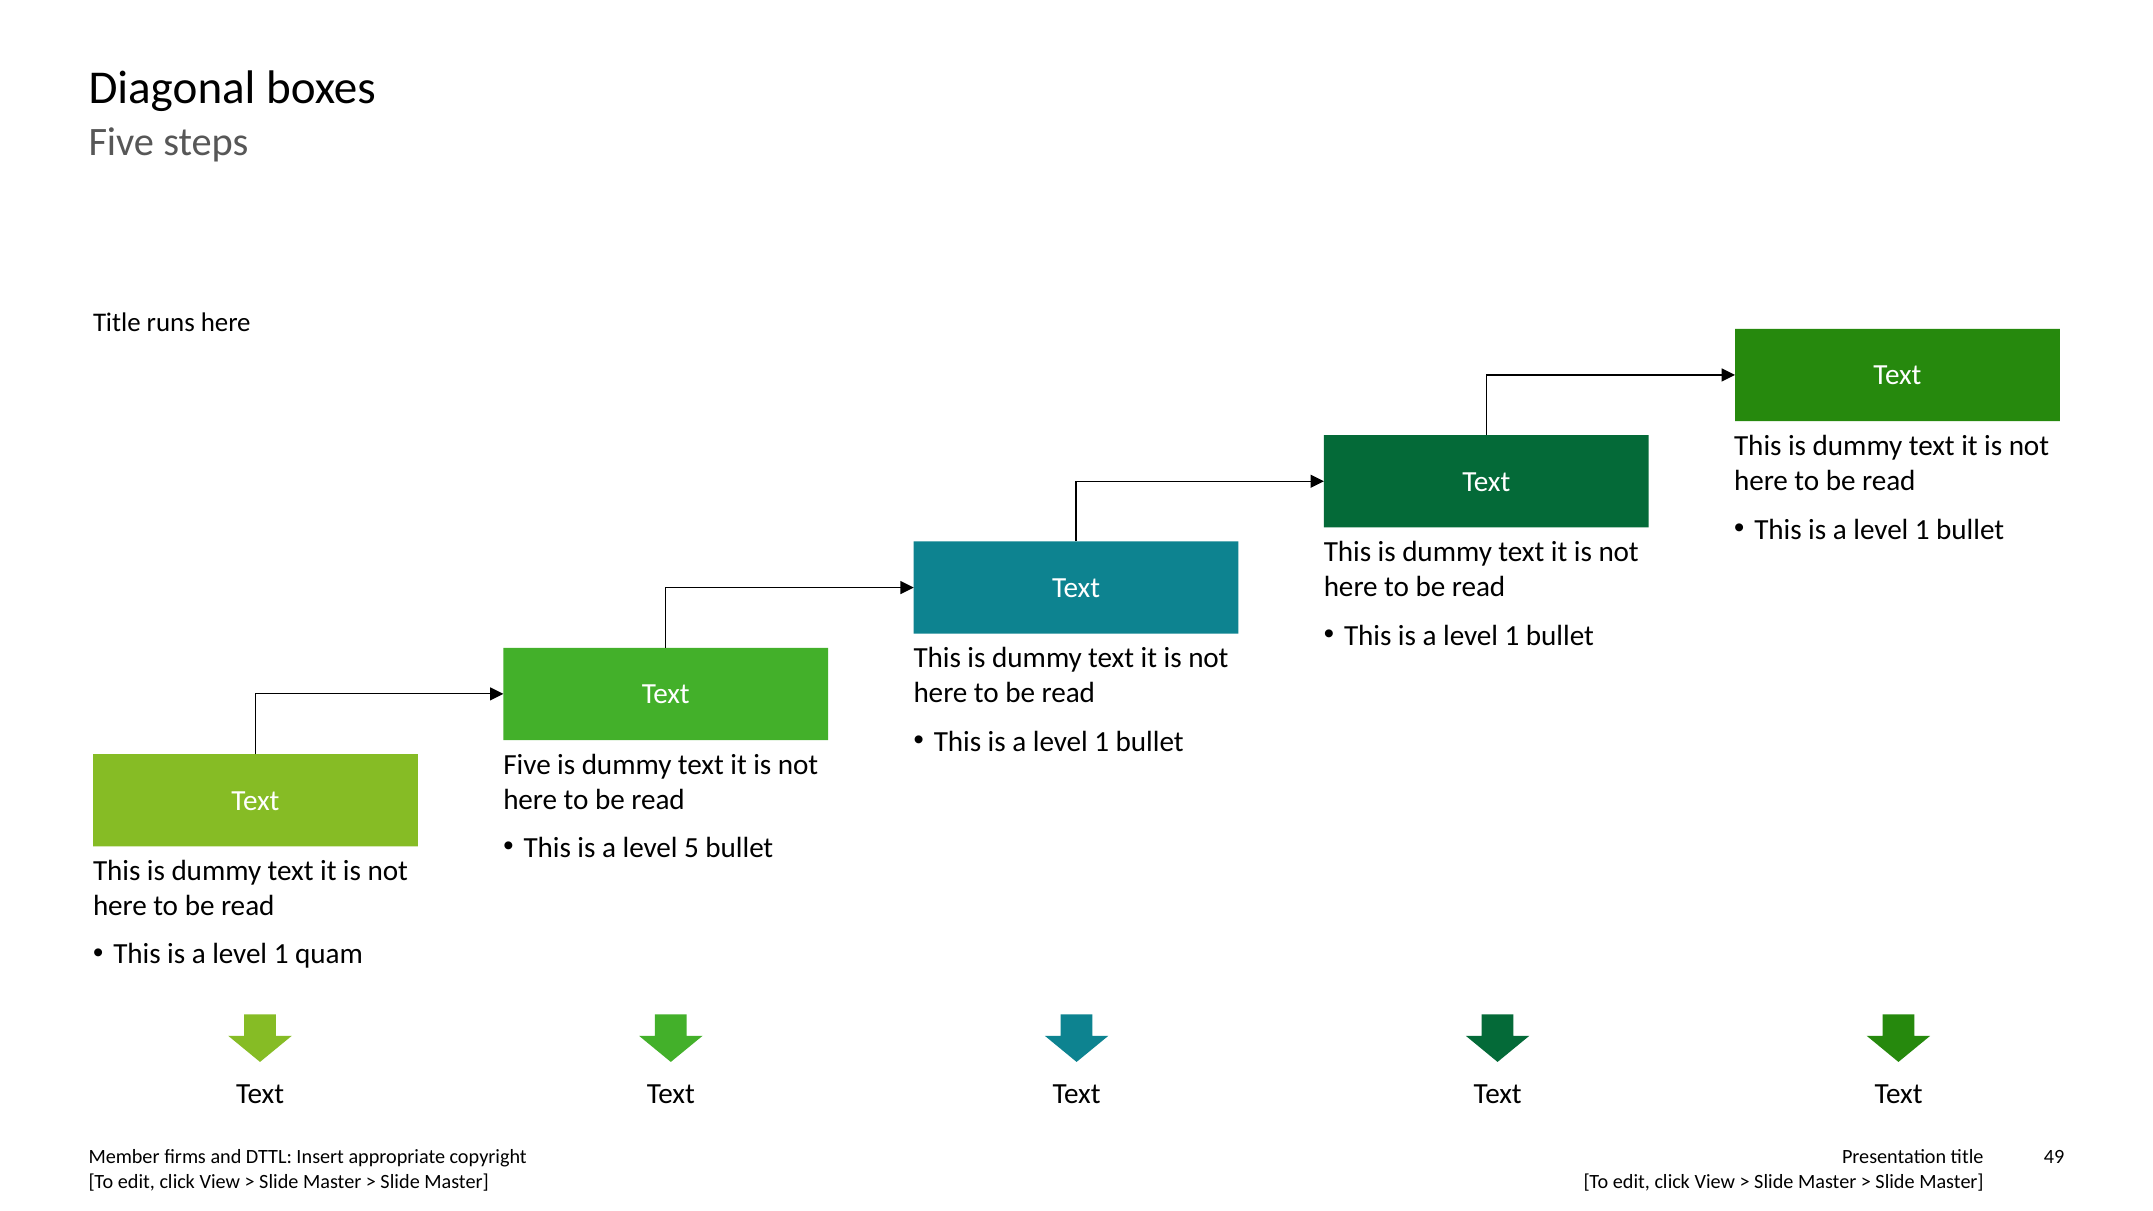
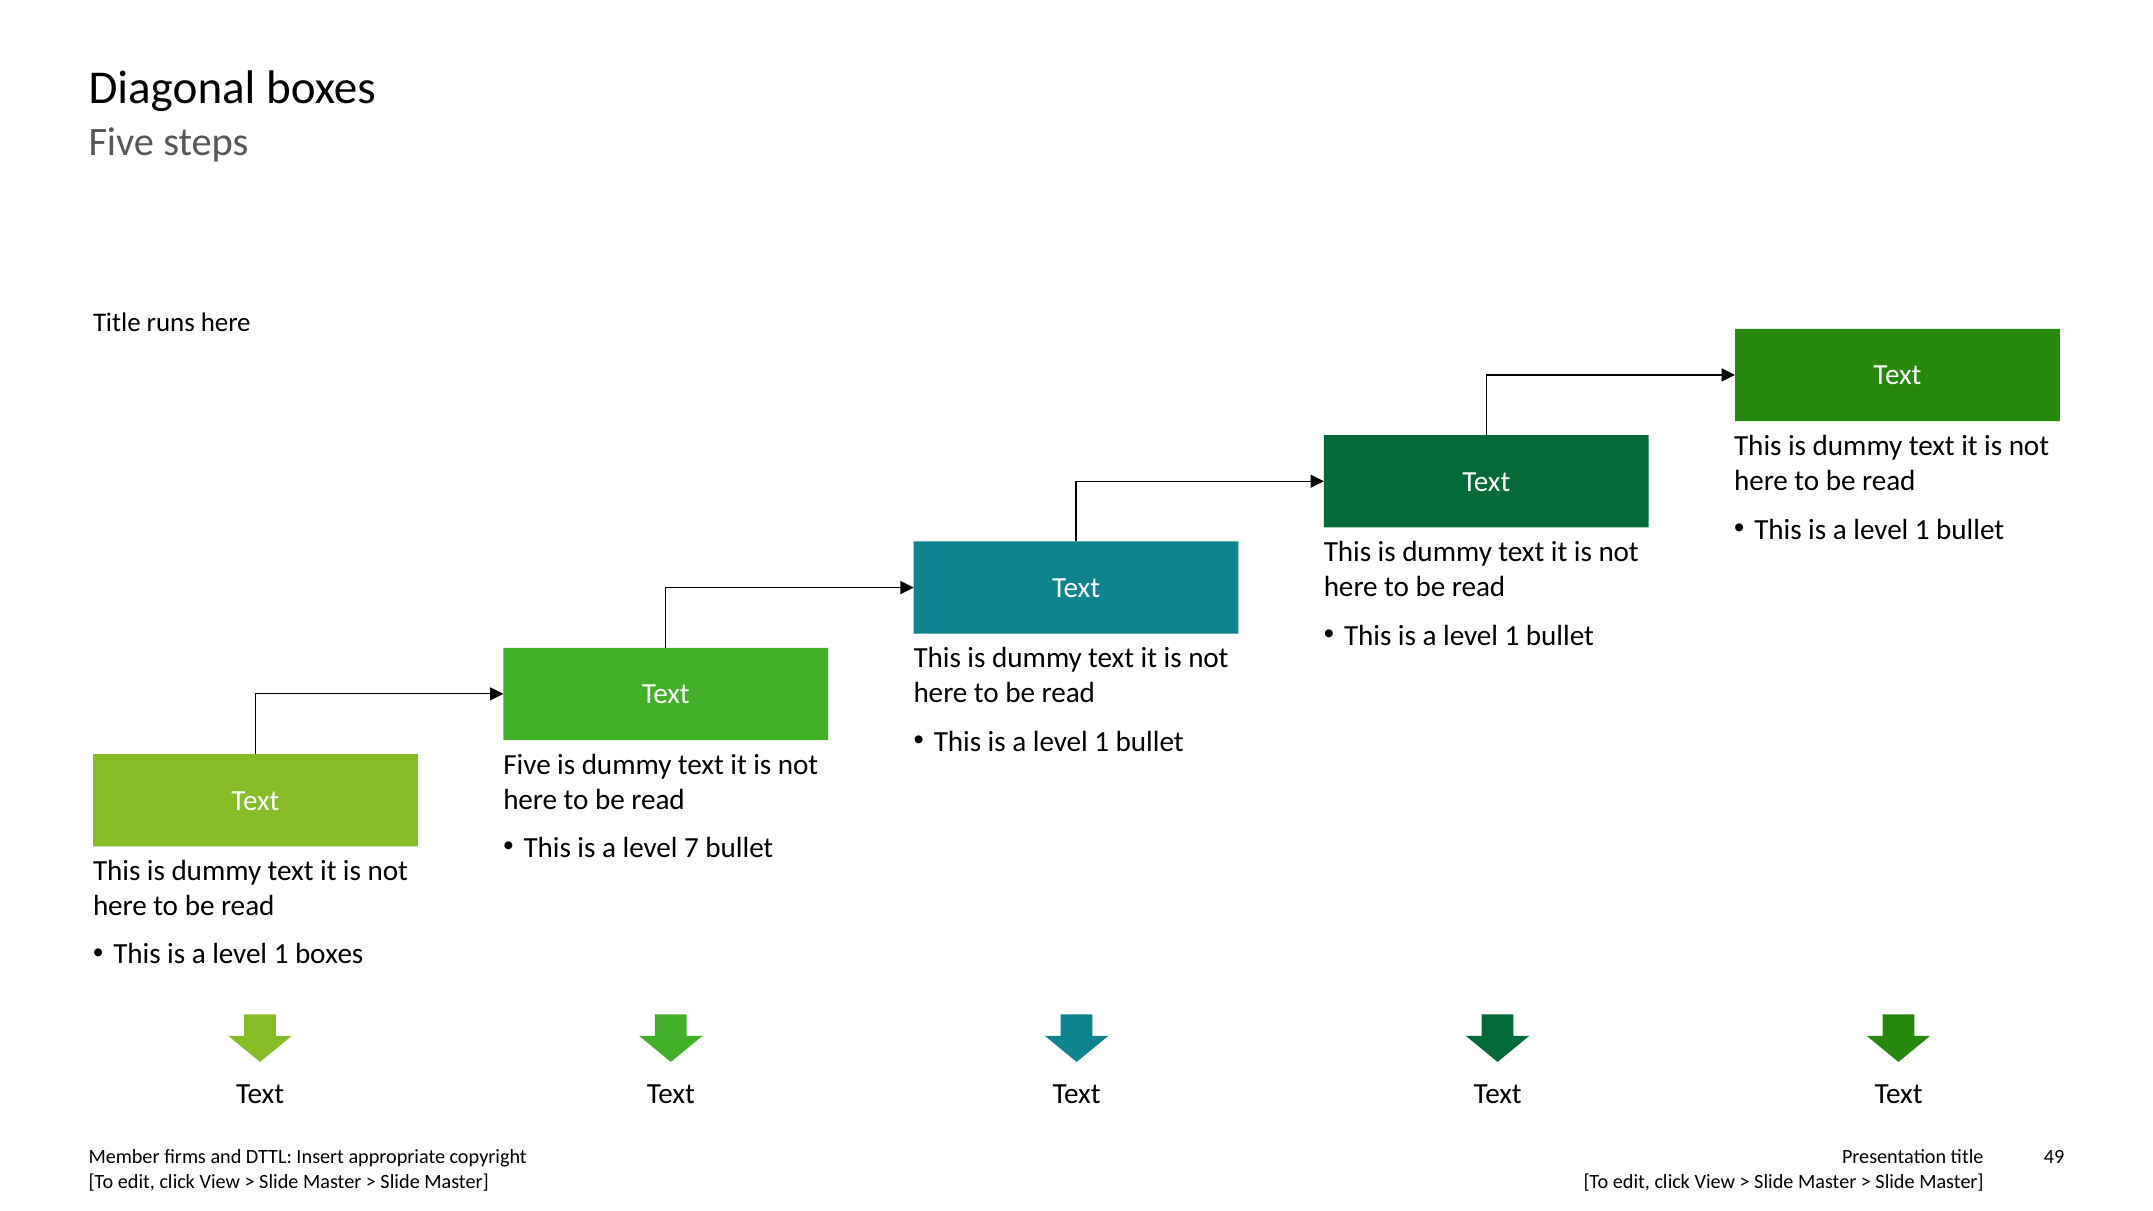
5: 5 -> 7
1 quam: quam -> boxes
